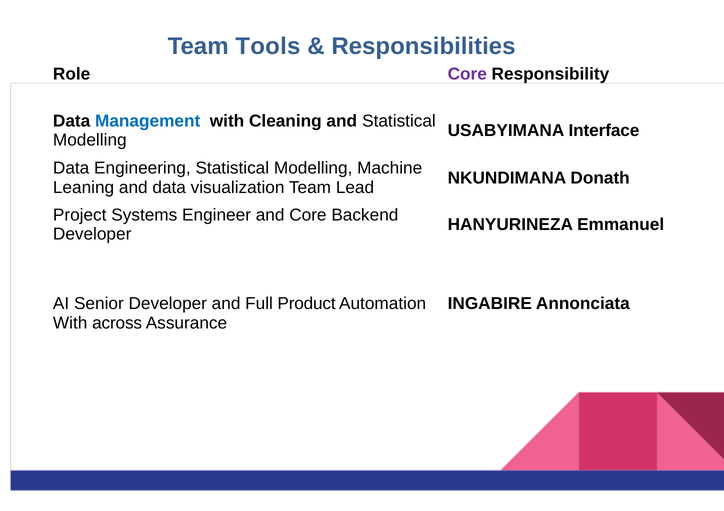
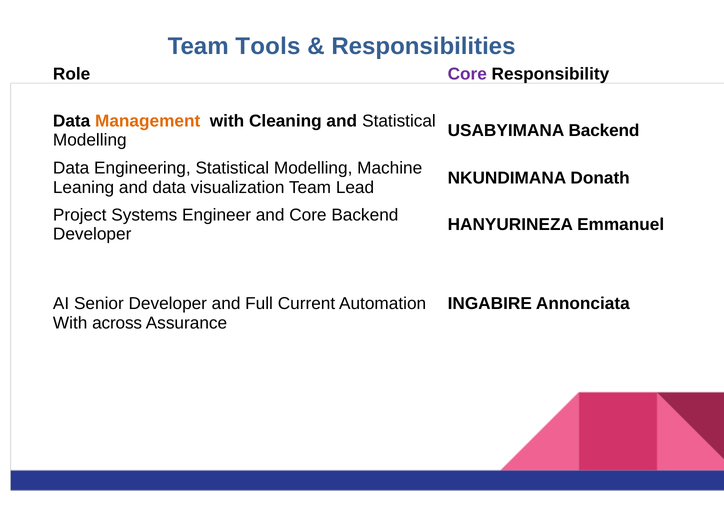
Management colour: blue -> orange
USABYIMANA Interface: Interface -> Backend
Product: Product -> Current
